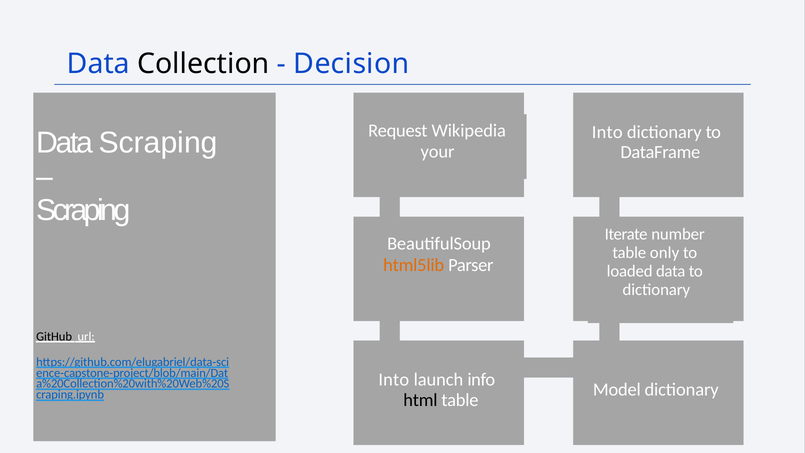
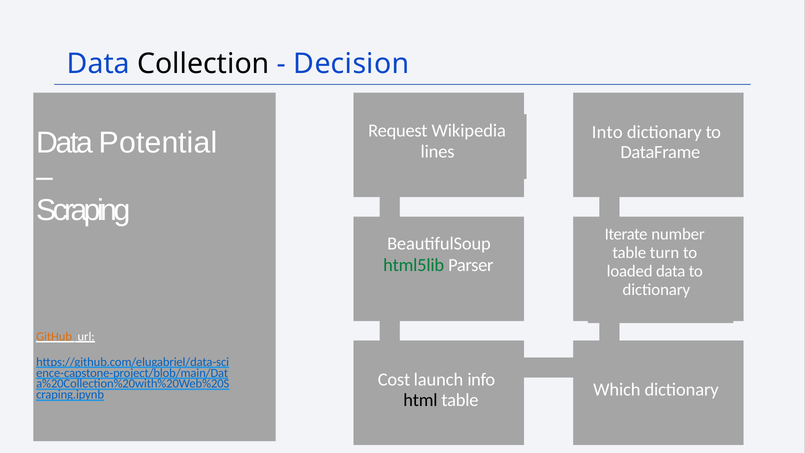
Data Scraping: Scraping -> Potential
your: your -> lines
only: only -> turn
html5lib colour: orange -> green
GitHub colour: black -> orange
Into at (394, 380): Into -> Cost
Model: Model -> Which
